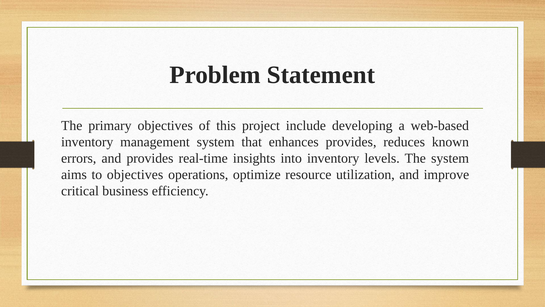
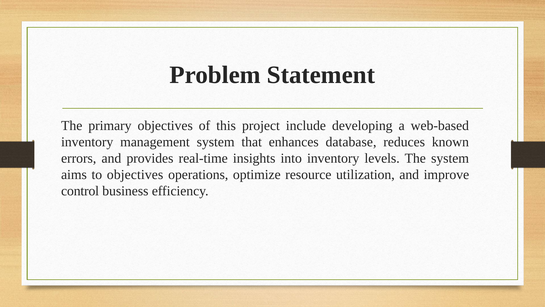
enhances provides: provides -> database
critical: critical -> control
